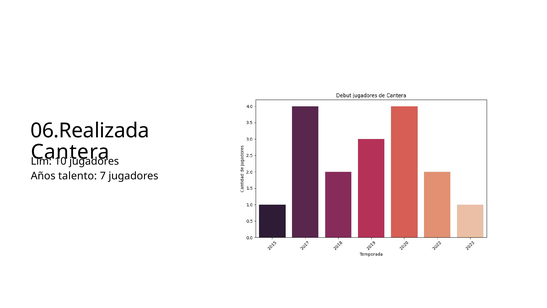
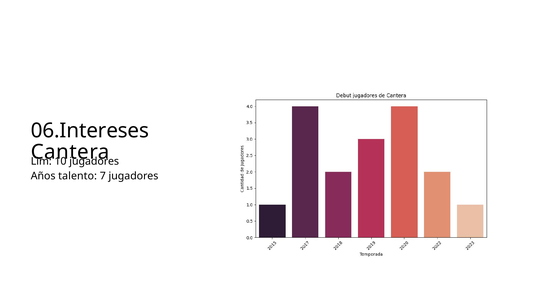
06.Realizada: 06.Realizada -> 06.Intereses
